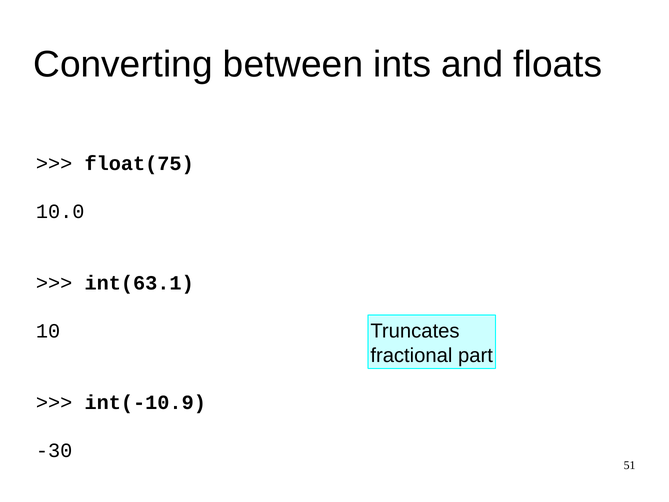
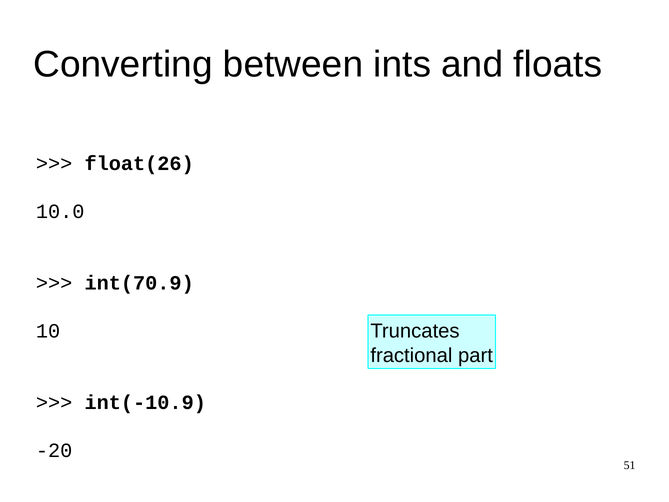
float(75: float(75 -> float(26
int(63.1: int(63.1 -> int(70.9
-30: -30 -> -20
